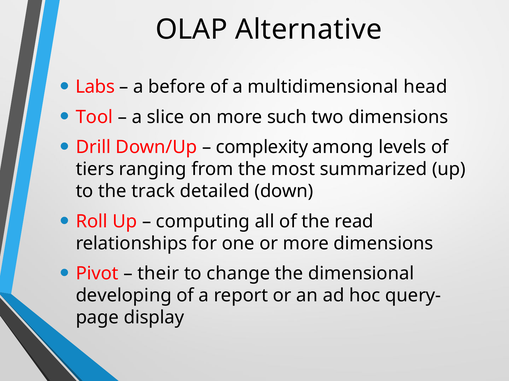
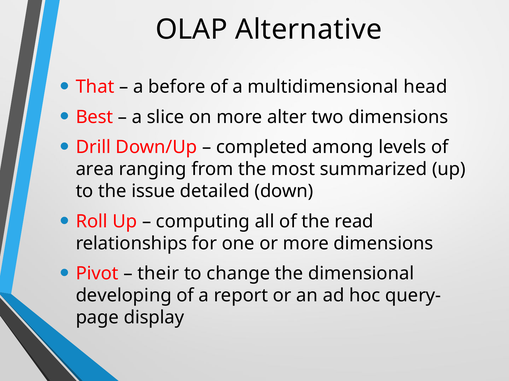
Labs: Labs -> That
Tool: Tool -> Best
such: such -> alter
complexity: complexity -> completed
tiers: tiers -> area
track: track -> issue
